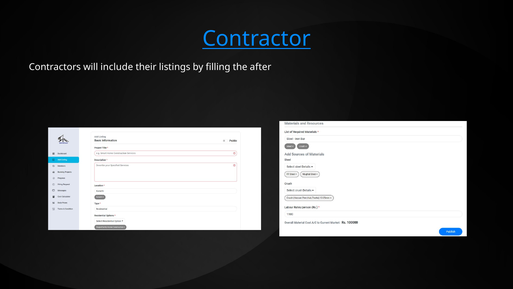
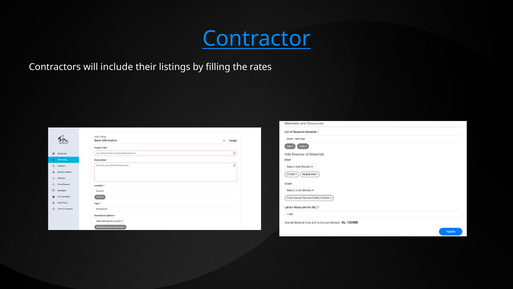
after: after -> rates
